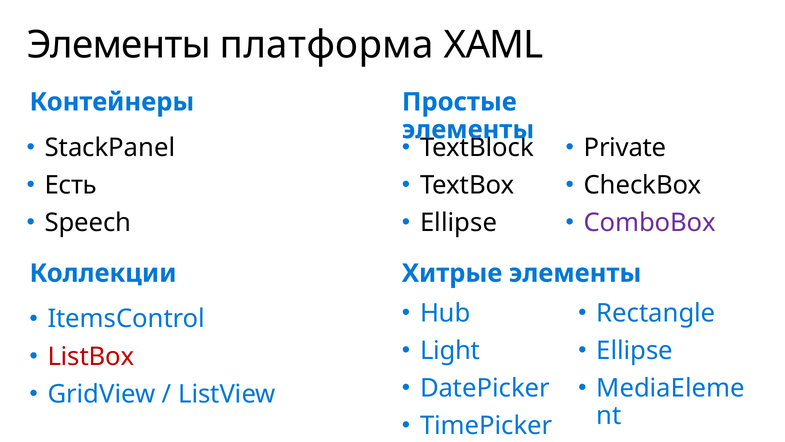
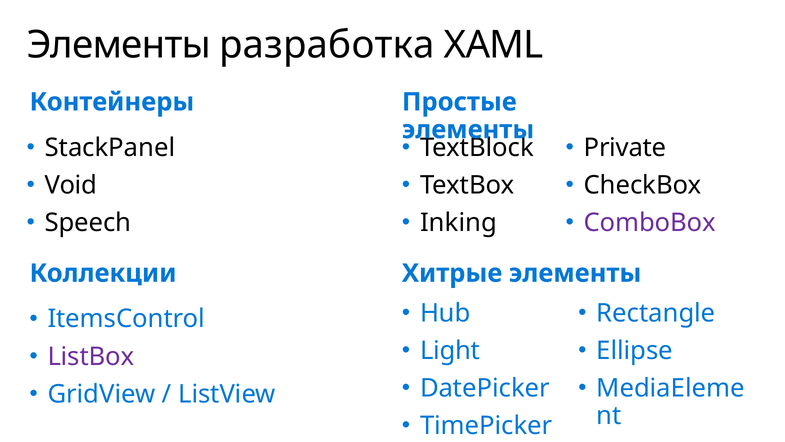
платформа: платформа -> разработка
Есть: Есть -> Void
Ellipse at (459, 223): Ellipse -> Inking
ListBox colour: red -> purple
